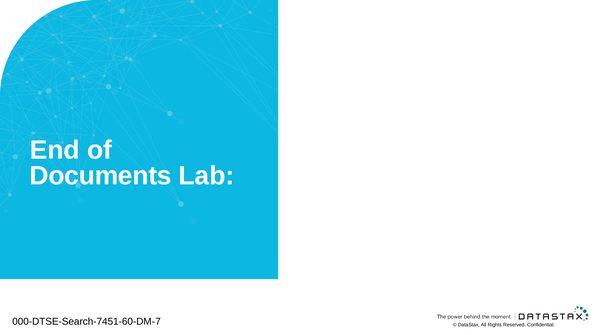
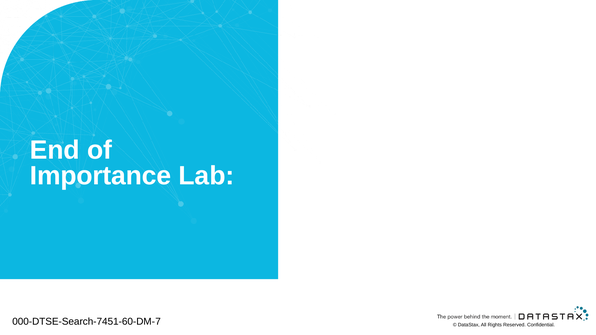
Documents: Documents -> Importance
